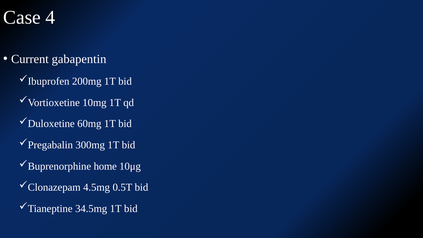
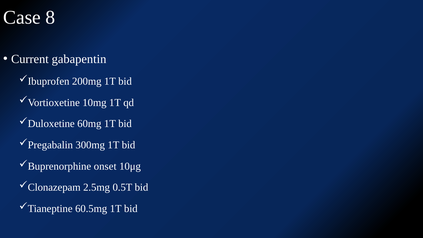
4: 4 -> 8
home: home -> onset
4.5mg: 4.5mg -> 2.5mg
34.5mg: 34.5mg -> 60.5mg
